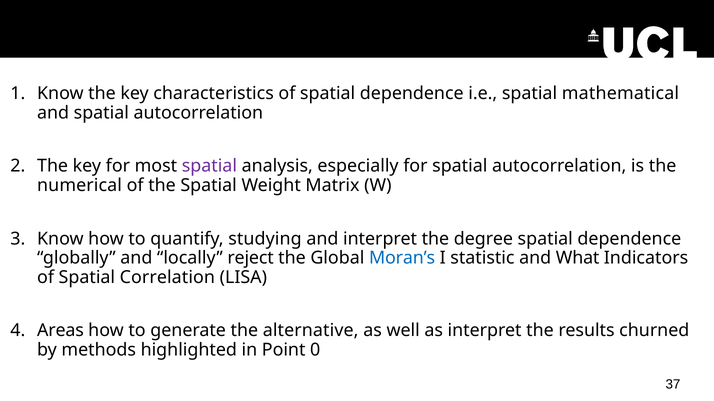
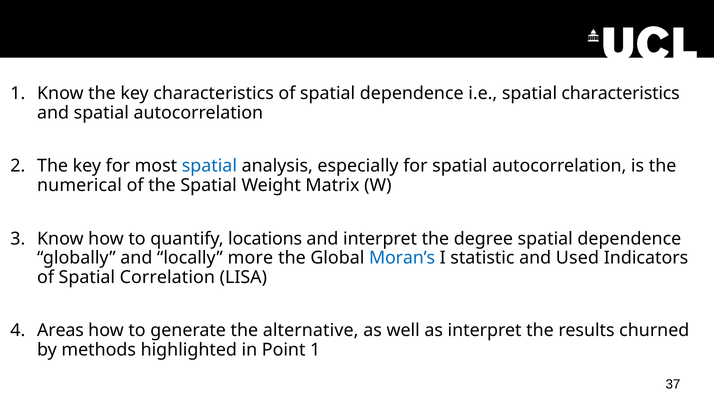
spatial mathematical: mathematical -> characteristics
spatial at (209, 166) colour: purple -> blue
studying: studying -> locations
reject: reject -> more
What: What -> Used
Point 0: 0 -> 1
